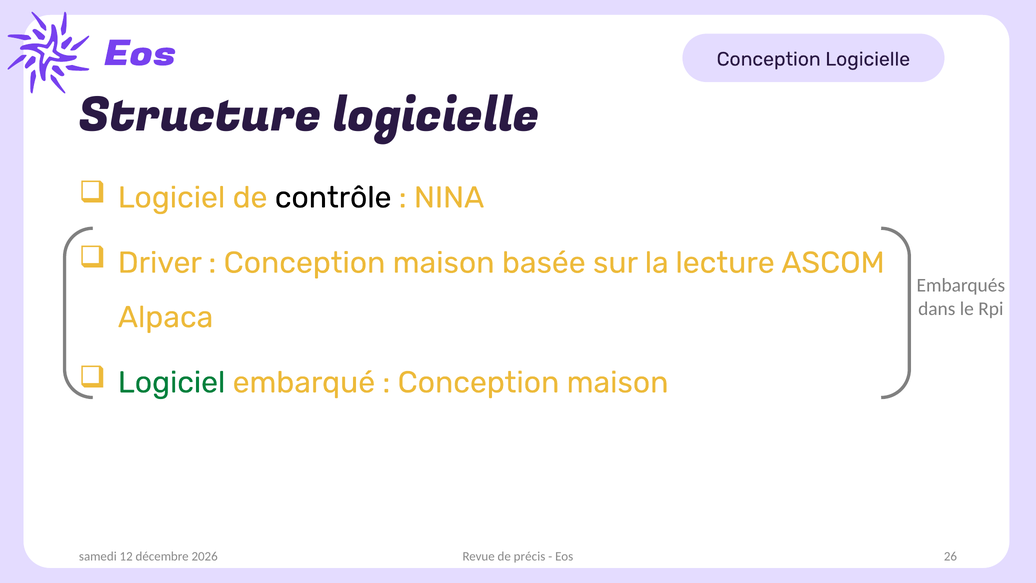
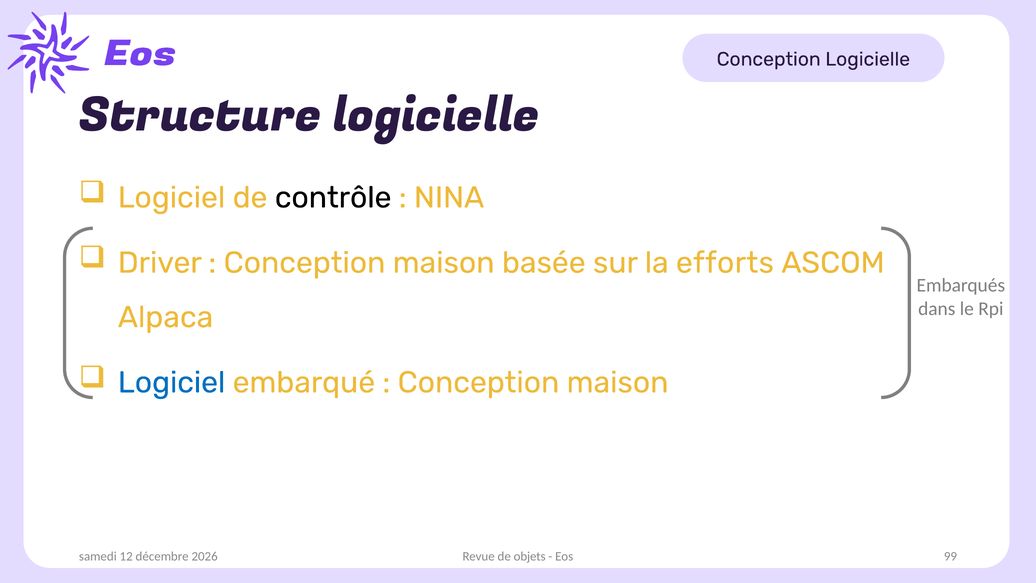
lecture: lecture -> efforts
Logiciel at (172, 382) colour: green -> blue
précis: précis -> objets
26: 26 -> 99
